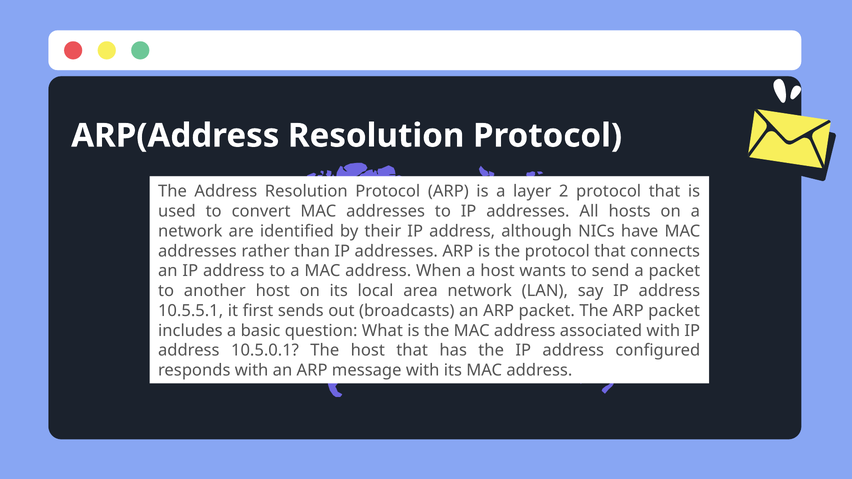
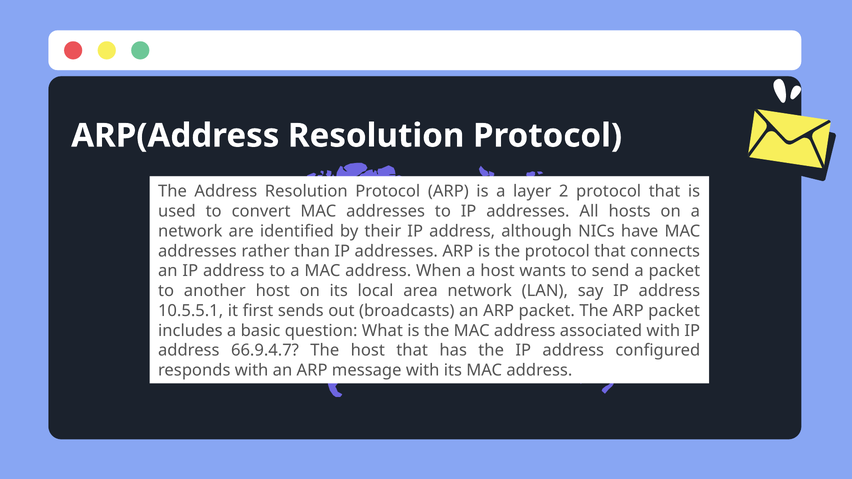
10.5.0.1: 10.5.0.1 -> 66.9.4.7
